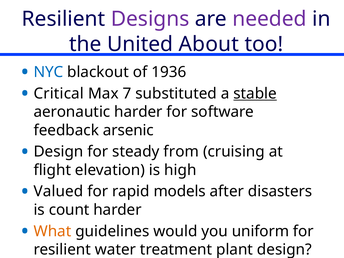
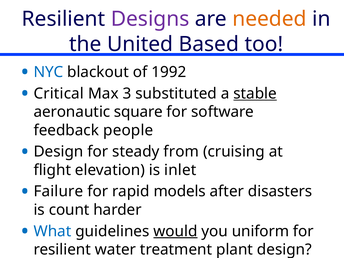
needed colour: purple -> orange
About: About -> Based
1936: 1936 -> 1992
7: 7 -> 3
aeronautic harder: harder -> square
arsenic: arsenic -> people
high: high -> inlet
Valued: Valued -> Failure
What colour: orange -> blue
would underline: none -> present
